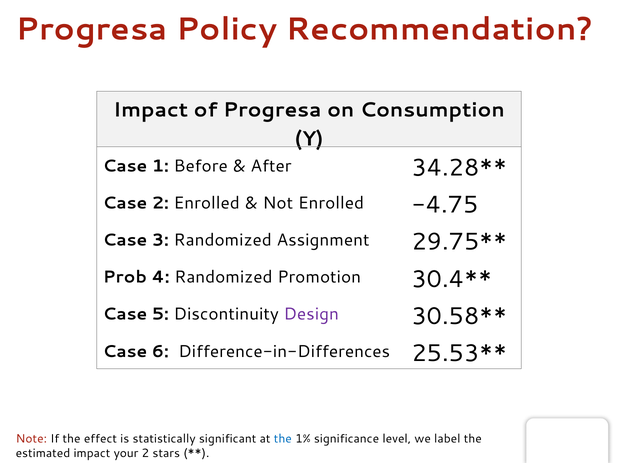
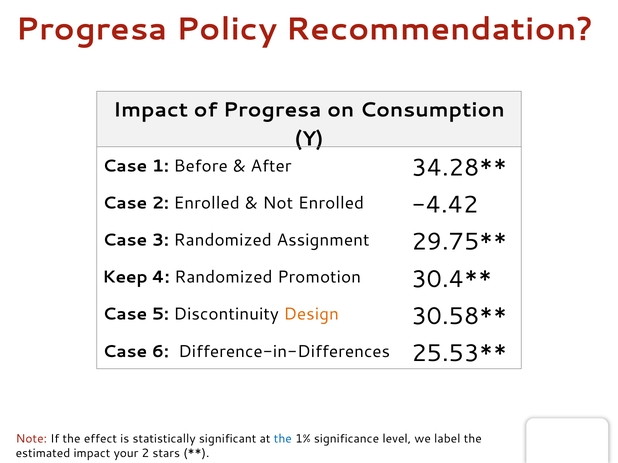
-4.75: -4.75 -> -4.42
Prob: Prob -> Keep
Design colour: purple -> orange
